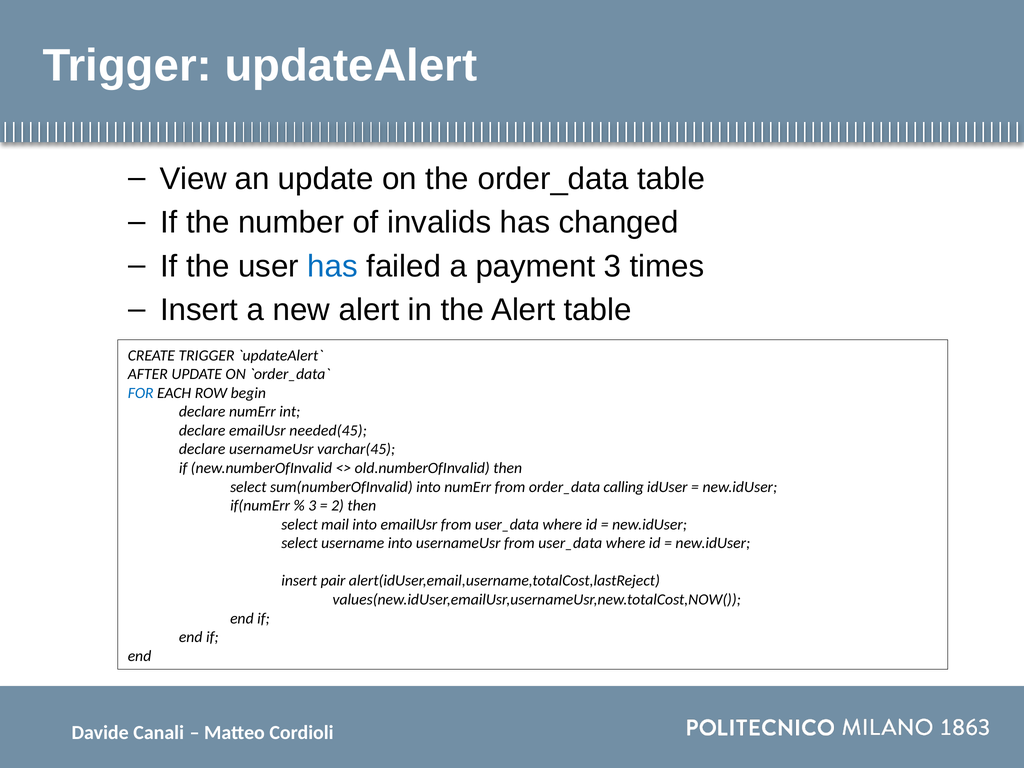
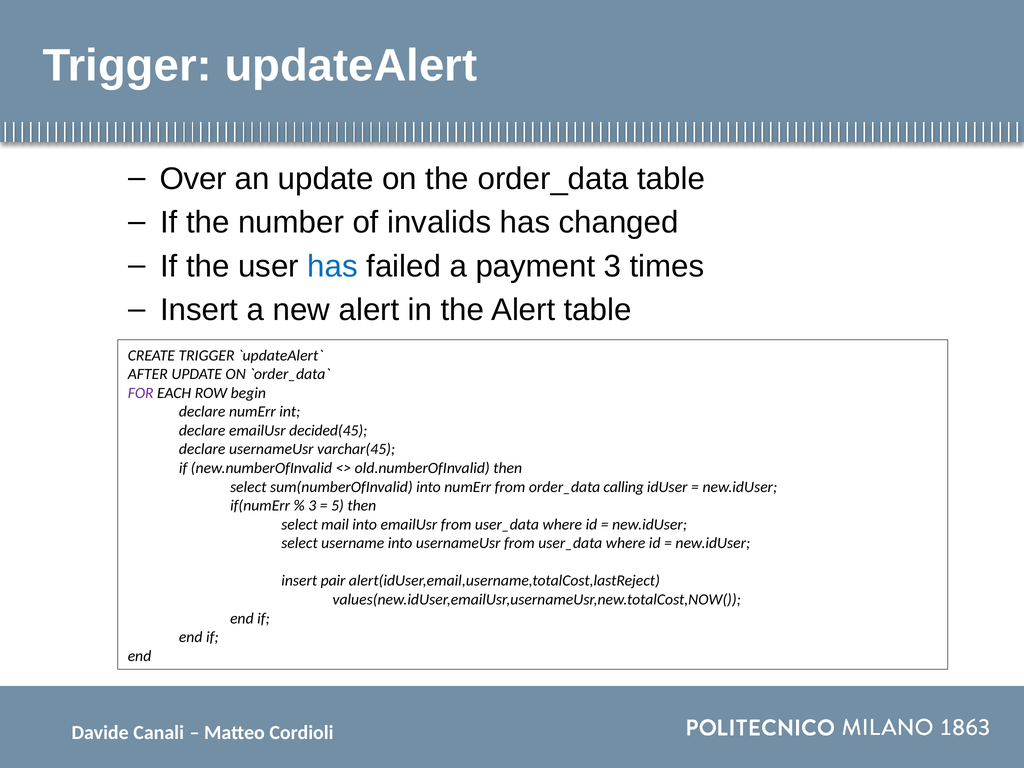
View: View -> Over
FOR colour: blue -> purple
needed(45: needed(45 -> decided(45
2: 2 -> 5
